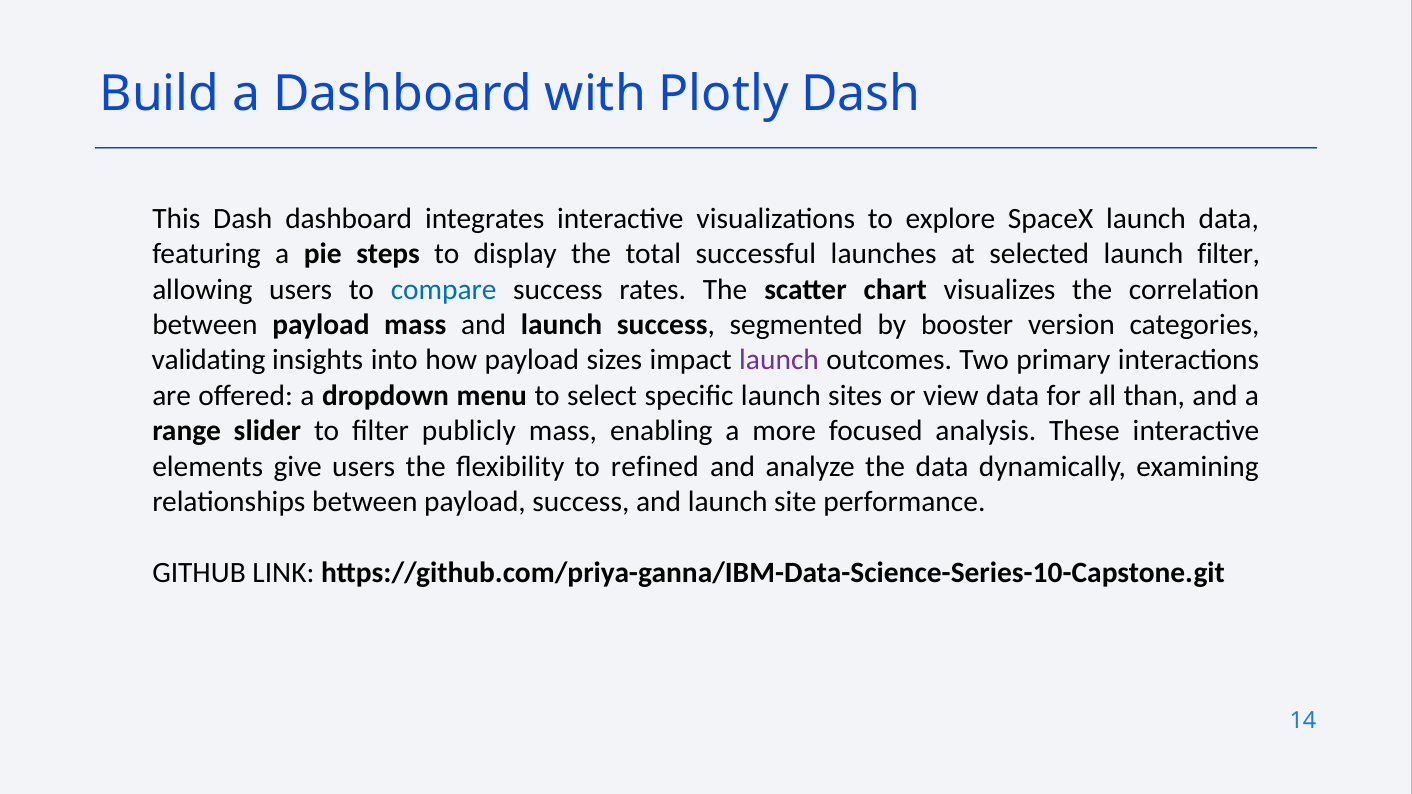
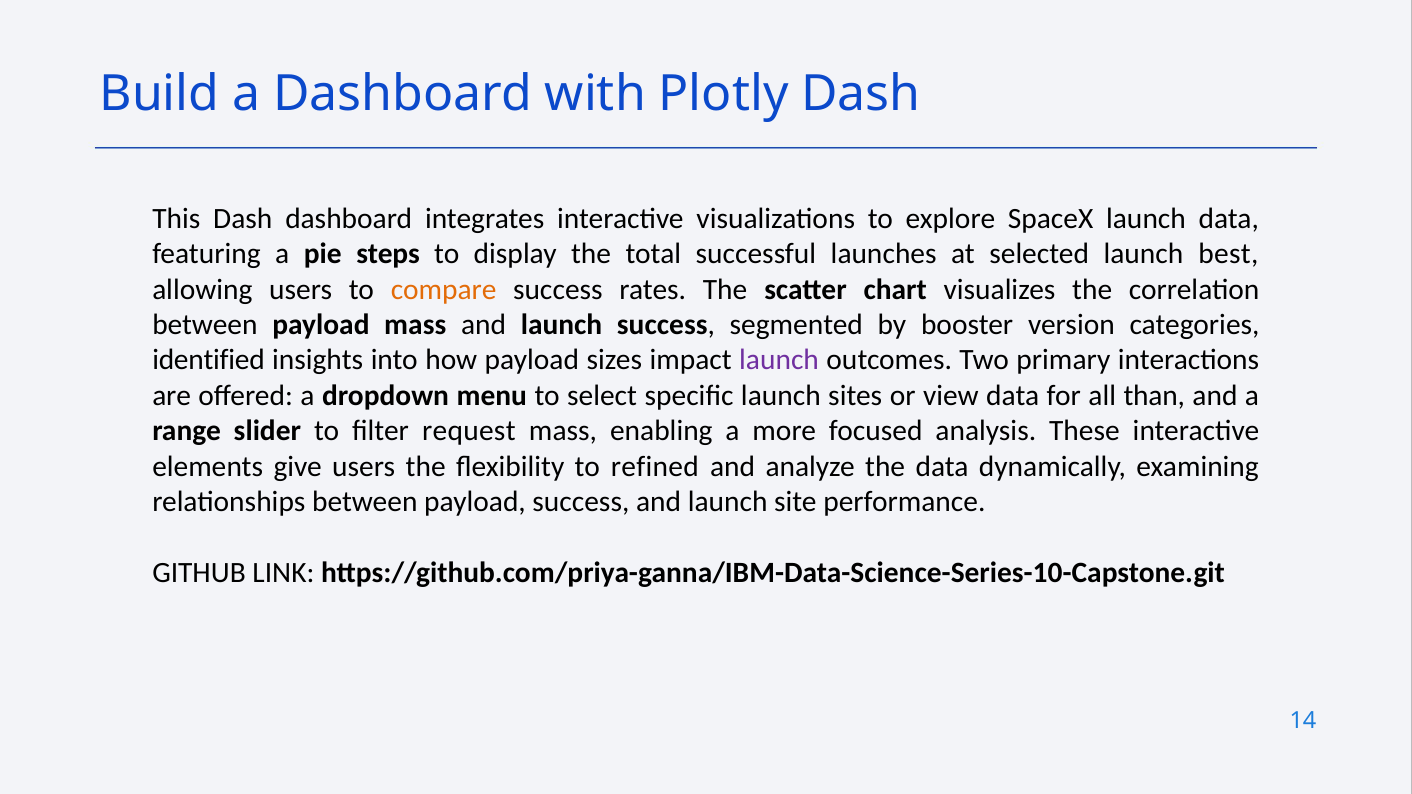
launch filter: filter -> best
compare colour: blue -> orange
validating: validating -> identified
publicly: publicly -> request
